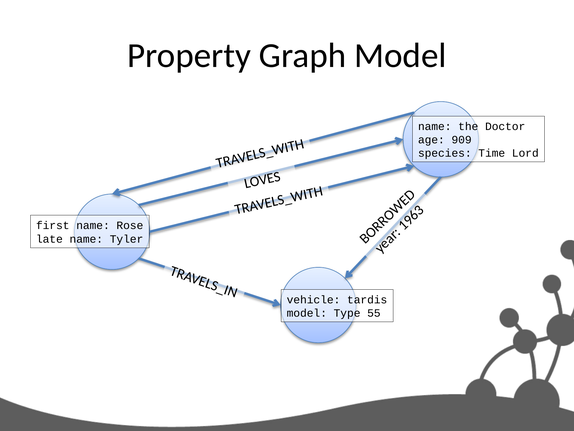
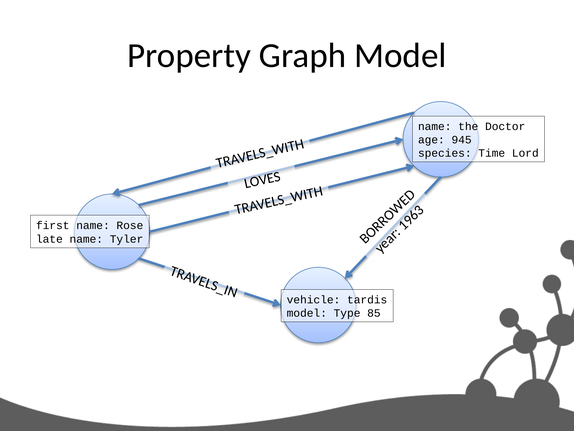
909: 909 -> 945
55: 55 -> 85
